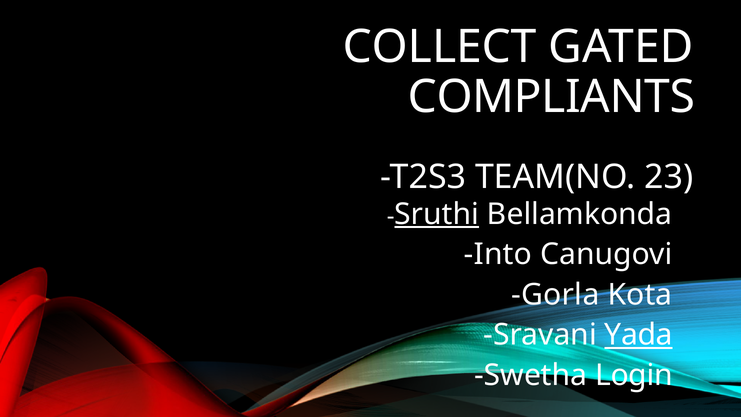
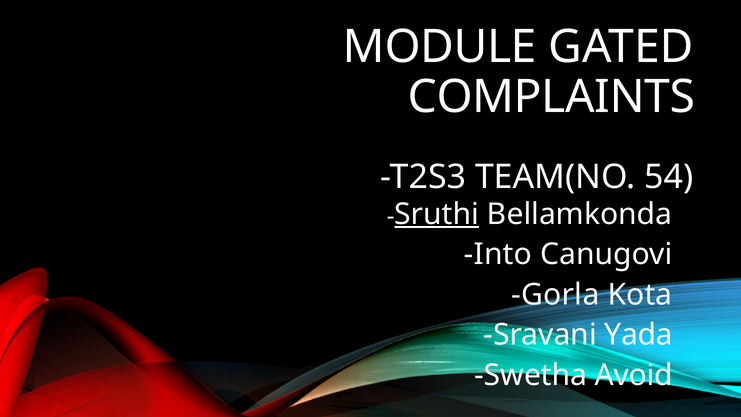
COLLECT: COLLECT -> MODULE
COMPLIANTS: COMPLIANTS -> COMPLAINTS
23: 23 -> 54
Yada underline: present -> none
Login: Login -> Avoid
